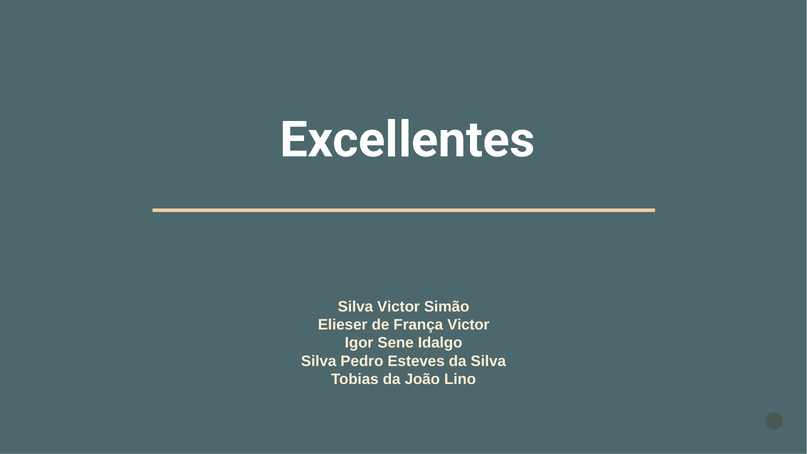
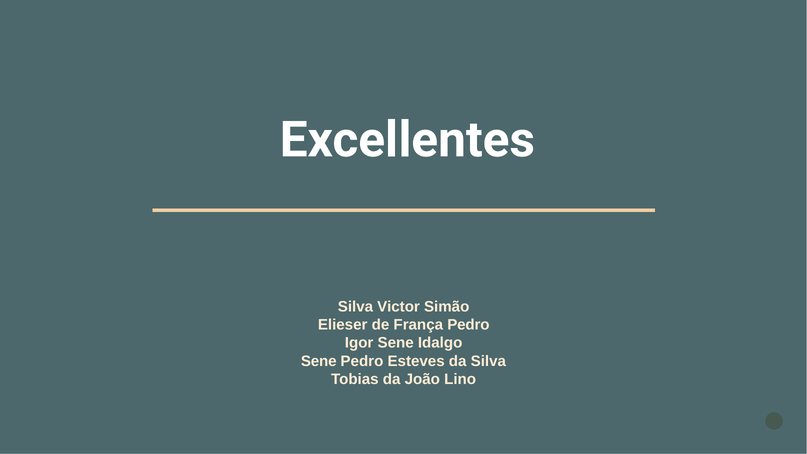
França Victor: Victor -> Pedro
Silva at (319, 361): Silva -> Sene
